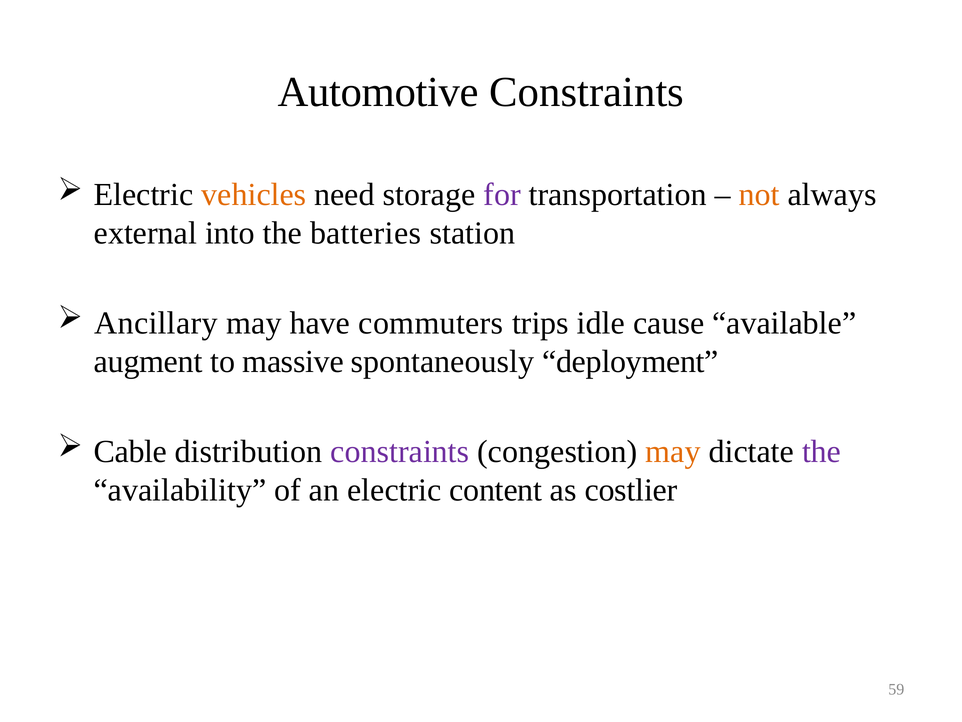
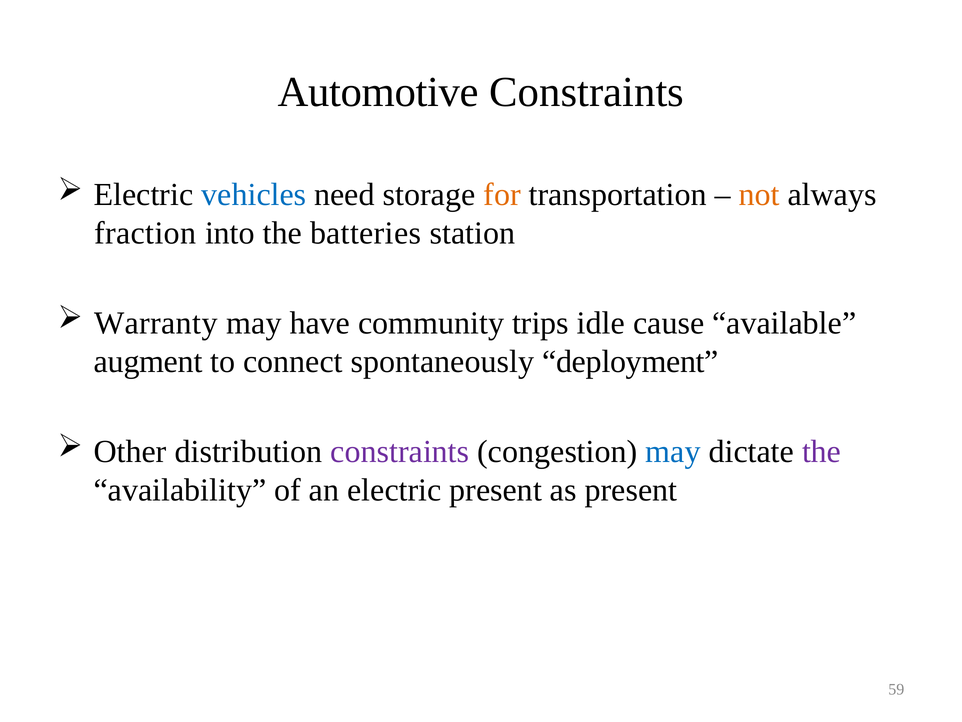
vehicles colour: orange -> blue
for colour: purple -> orange
external: external -> fraction
Ancillary: Ancillary -> Warranty
commuters: commuters -> community
massive: massive -> connect
Cable: Cable -> Other
may at (673, 451) colour: orange -> blue
electric content: content -> present
as costlier: costlier -> present
